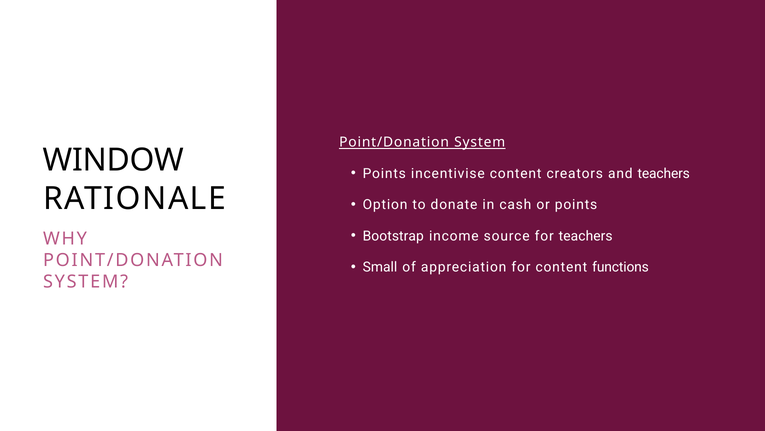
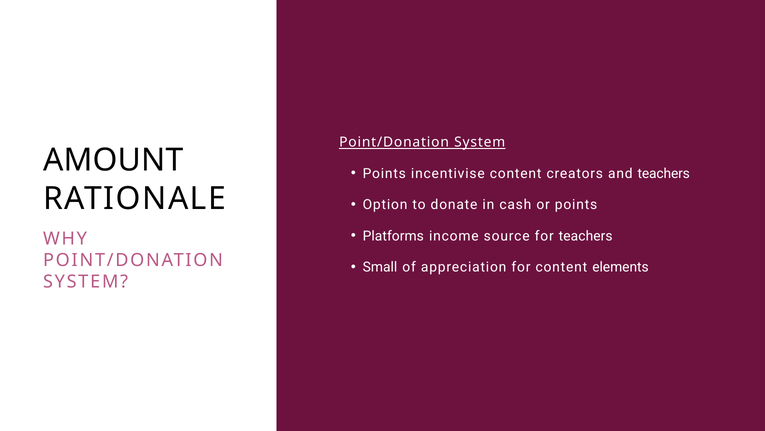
WINDOW: WINDOW -> AMOUNT
Bootstrap: Bootstrap -> Platforms
functions: functions -> elements
